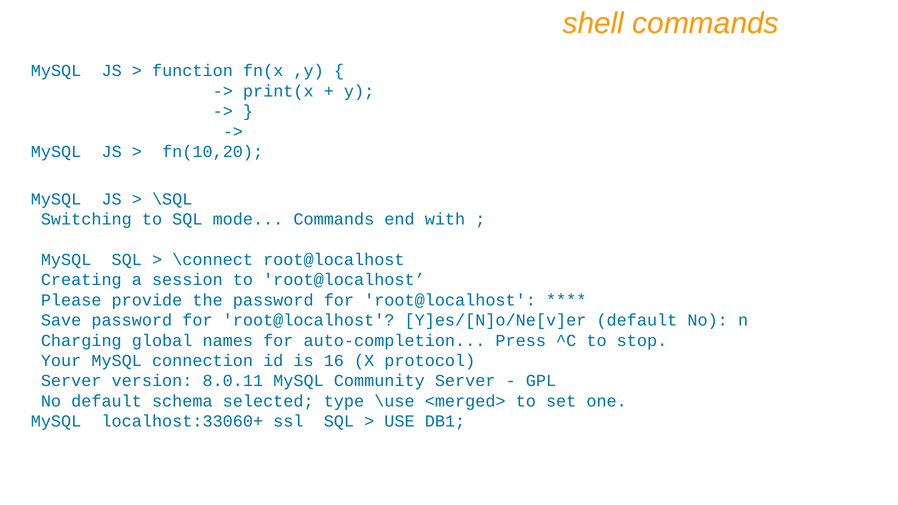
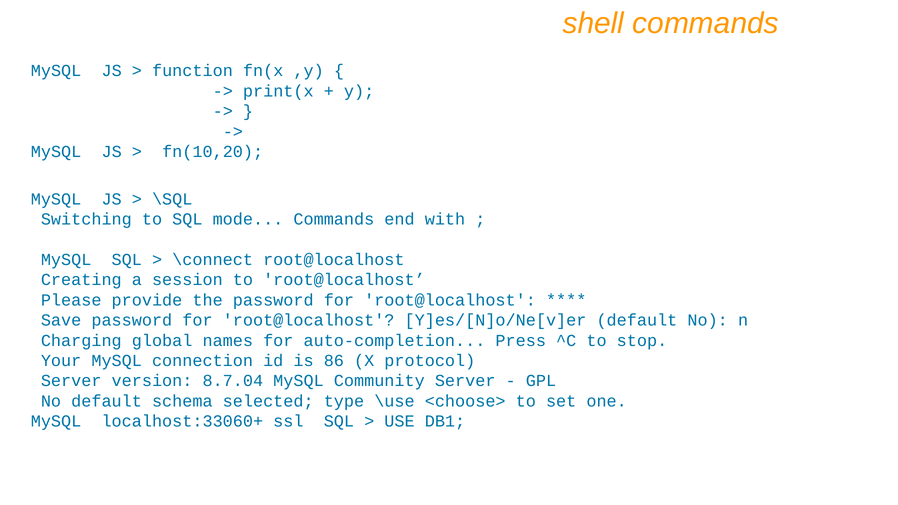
16: 16 -> 86
8.0.11: 8.0.11 -> 8.7.04
<merged>: <merged> -> <choose>
